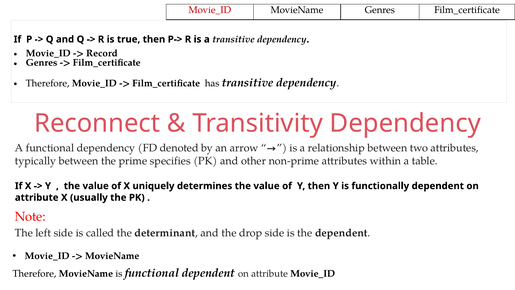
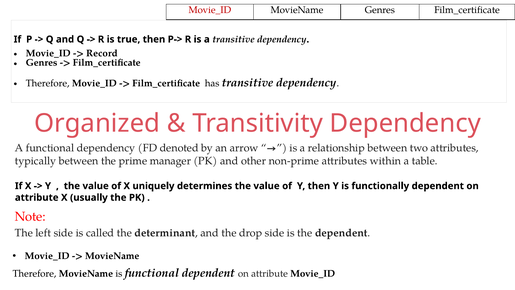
Reconnect: Reconnect -> Organized
specifies: specifies -> manager
